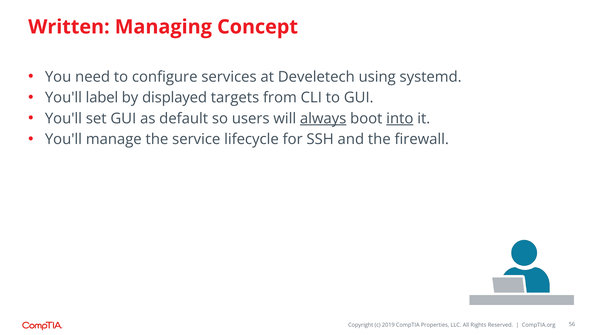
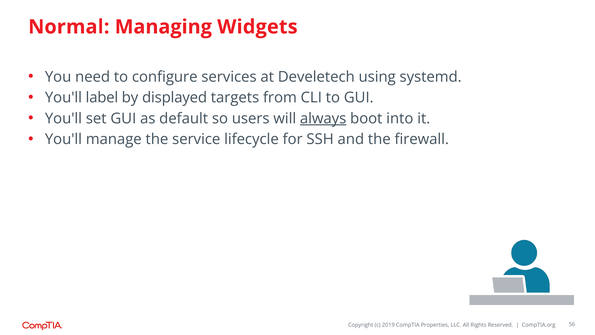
Written: Written -> Normal
Concept: Concept -> Widgets
into underline: present -> none
